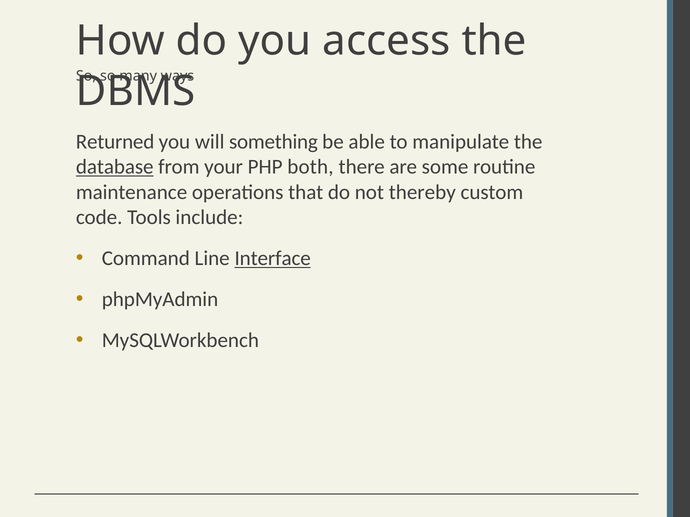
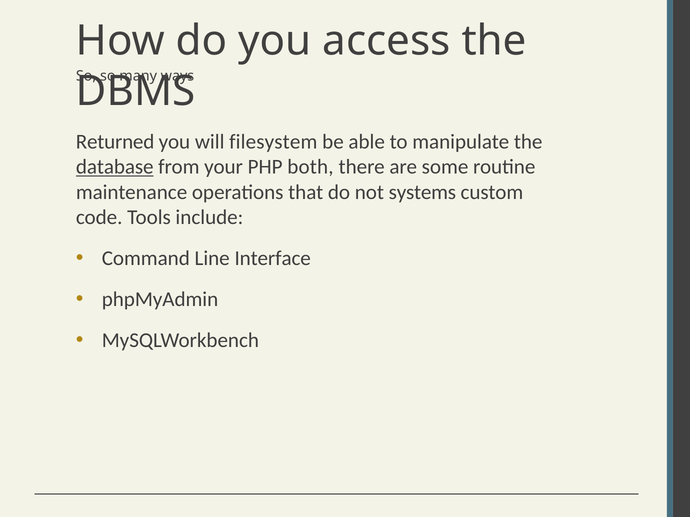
something: something -> filesystem
thereby: thereby -> systems
Interface underline: present -> none
